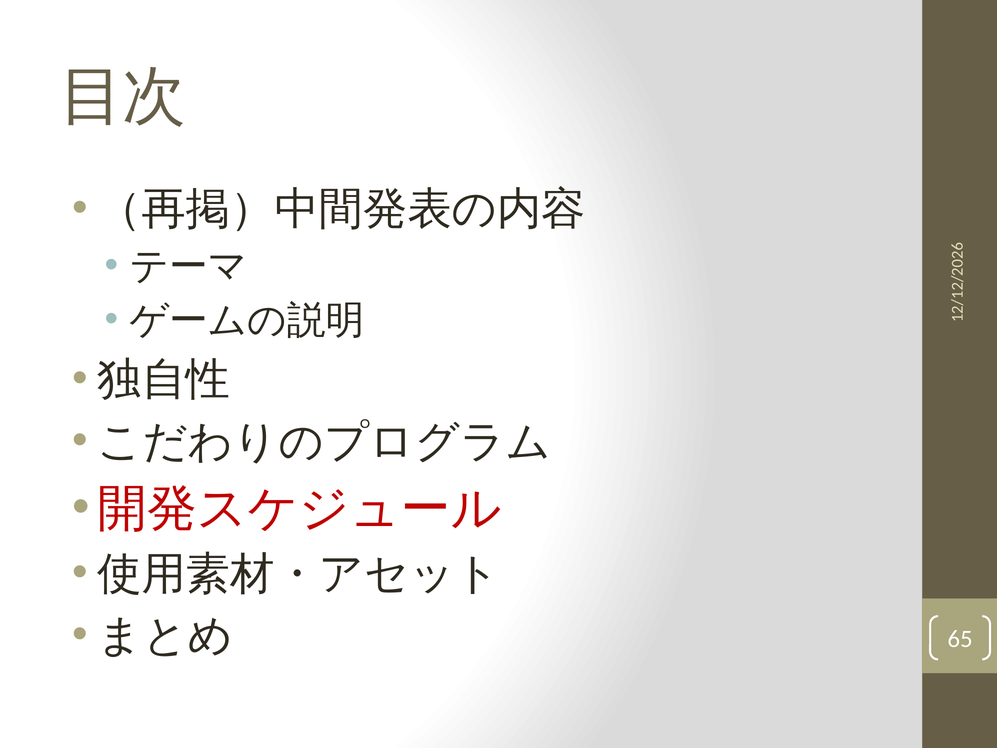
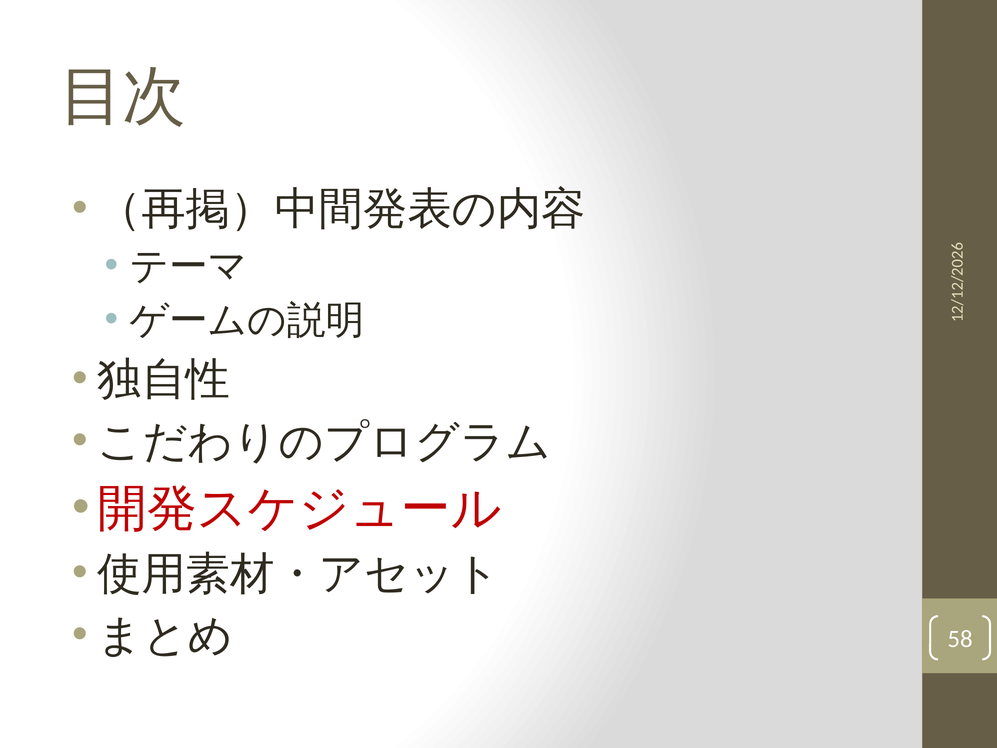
65: 65 -> 58
